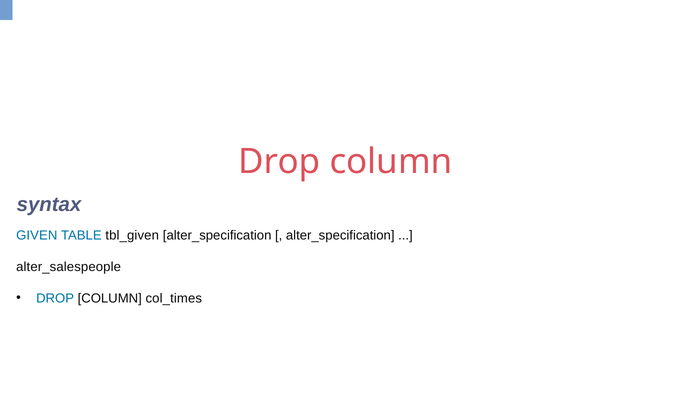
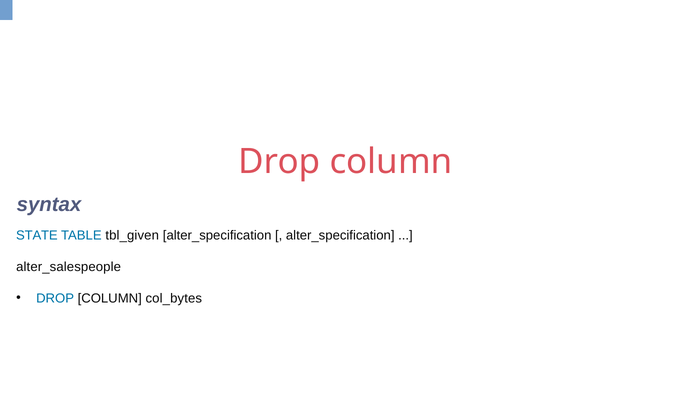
GIVEN: GIVEN -> STATE
col_times: col_times -> col_bytes
